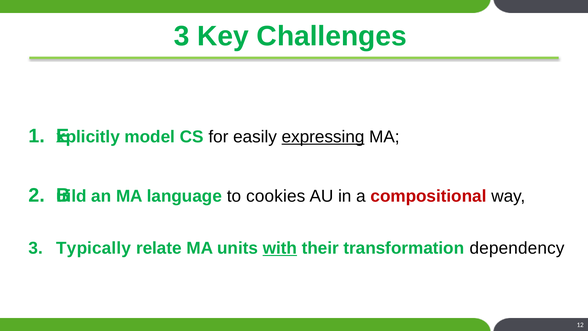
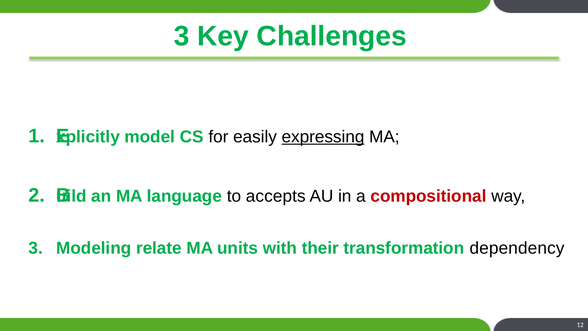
cookies: cookies -> accepts
Typically: Typically -> Modeling
with underline: present -> none
